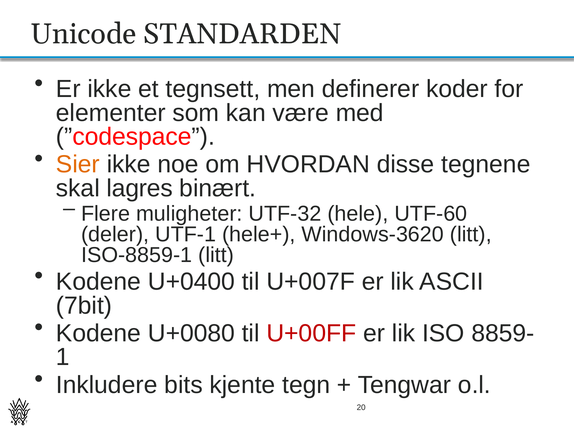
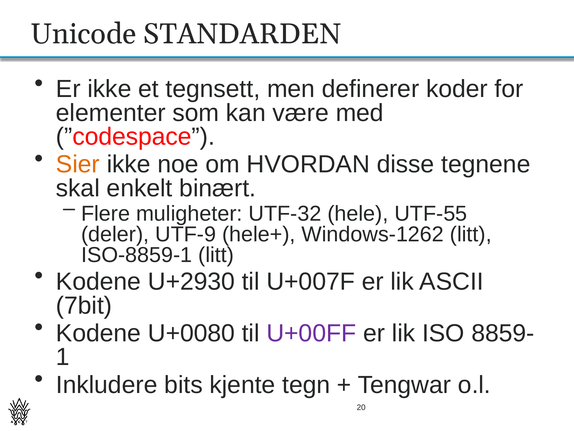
lagres: lagres -> enkelt
UTF-60: UTF-60 -> UTF-55
UTF-1: UTF-1 -> UTF-9
Windows-3620: Windows-3620 -> Windows-1262
U+0400: U+0400 -> U+2930
U+00FF colour: red -> purple
